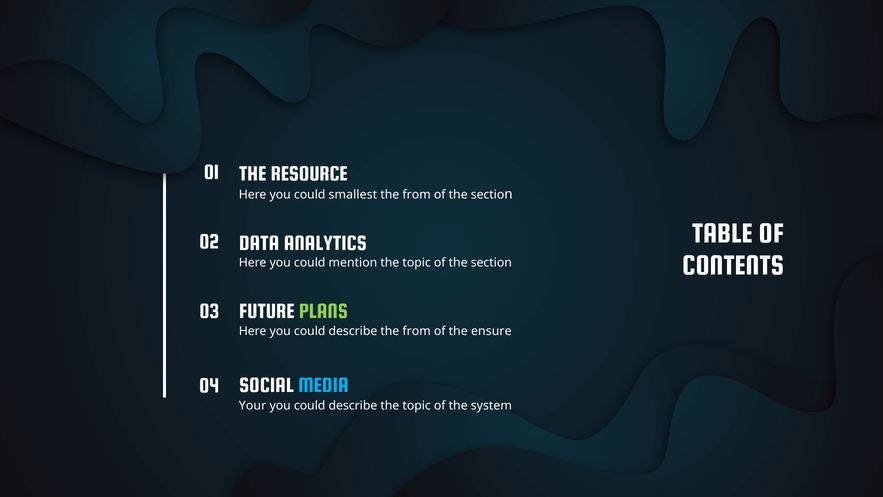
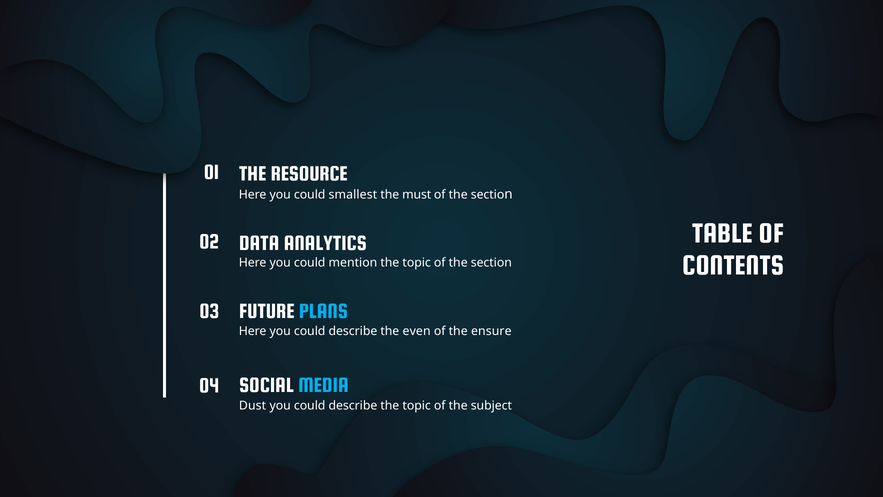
from at (417, 194): from -> must
PLANS colour: light green -> light blue
describe the from: from -> even
Your: Your -> Dust
system: system -> subject
